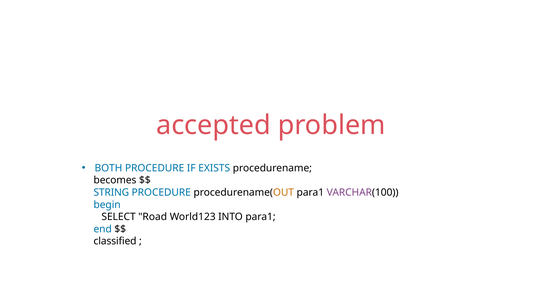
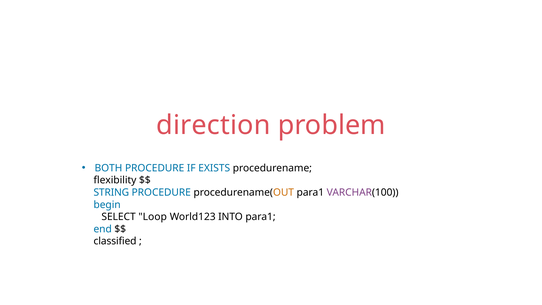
accepted: accepted -> direction
becomes: becomes -> flexibility
Road: Road -> Loop
